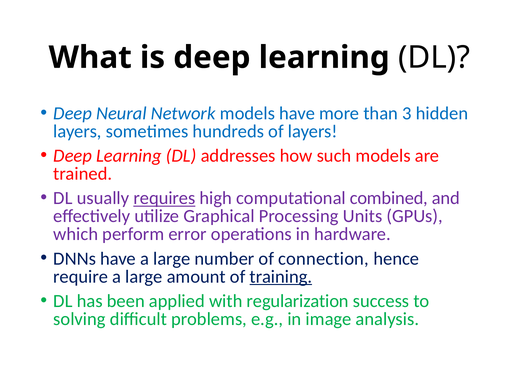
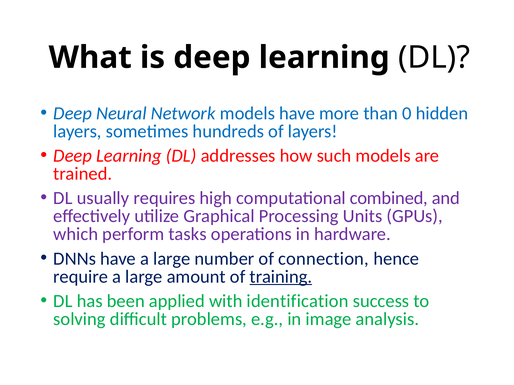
3: 3 -> 0
requires underline: present -> none
error: error -> tasks
regularization: regularization -> identification
